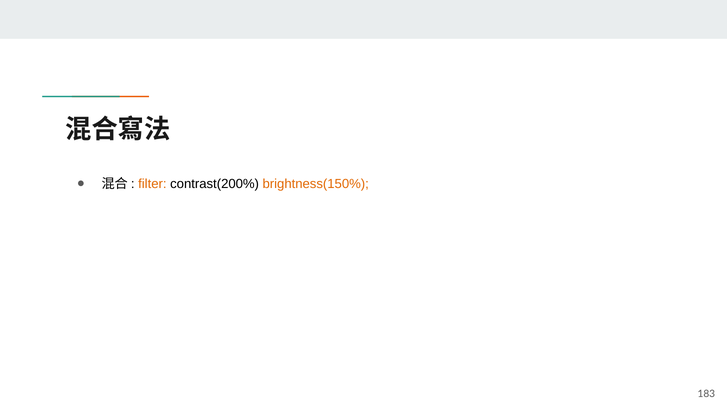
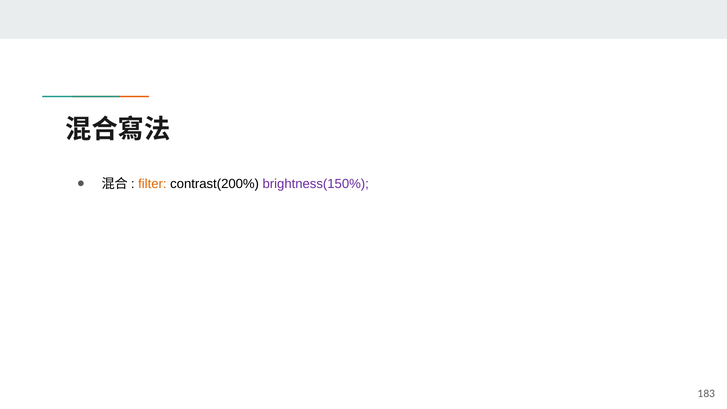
brightness(150% colour: orange -> purple
